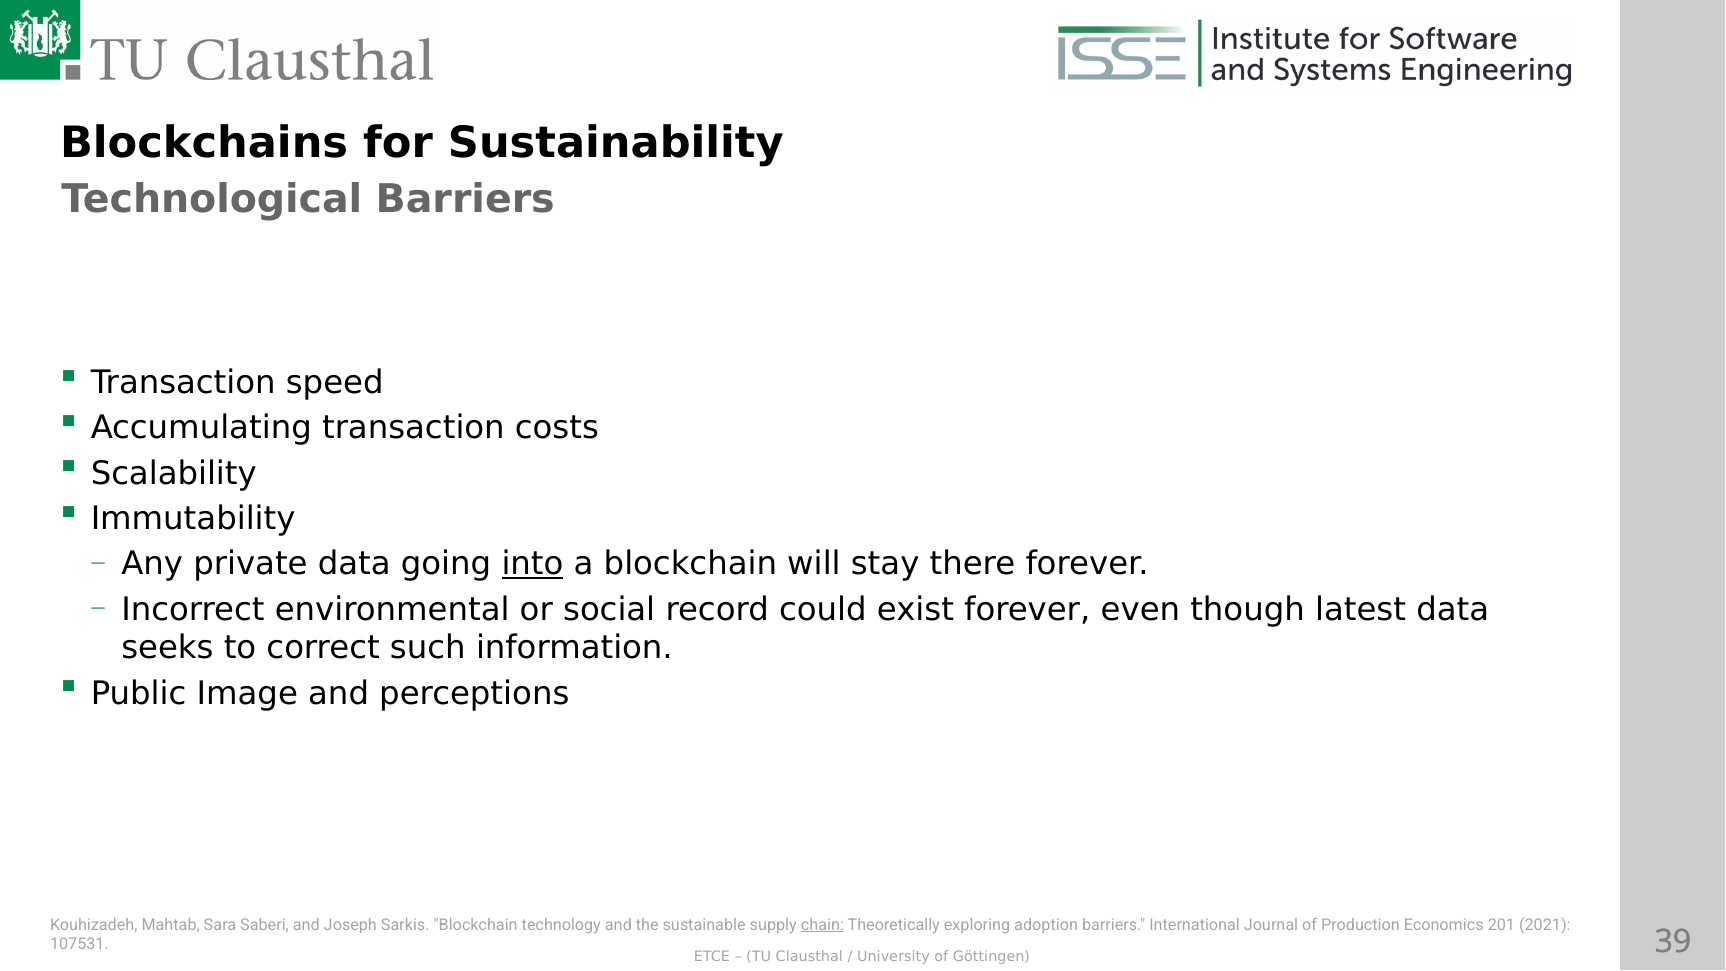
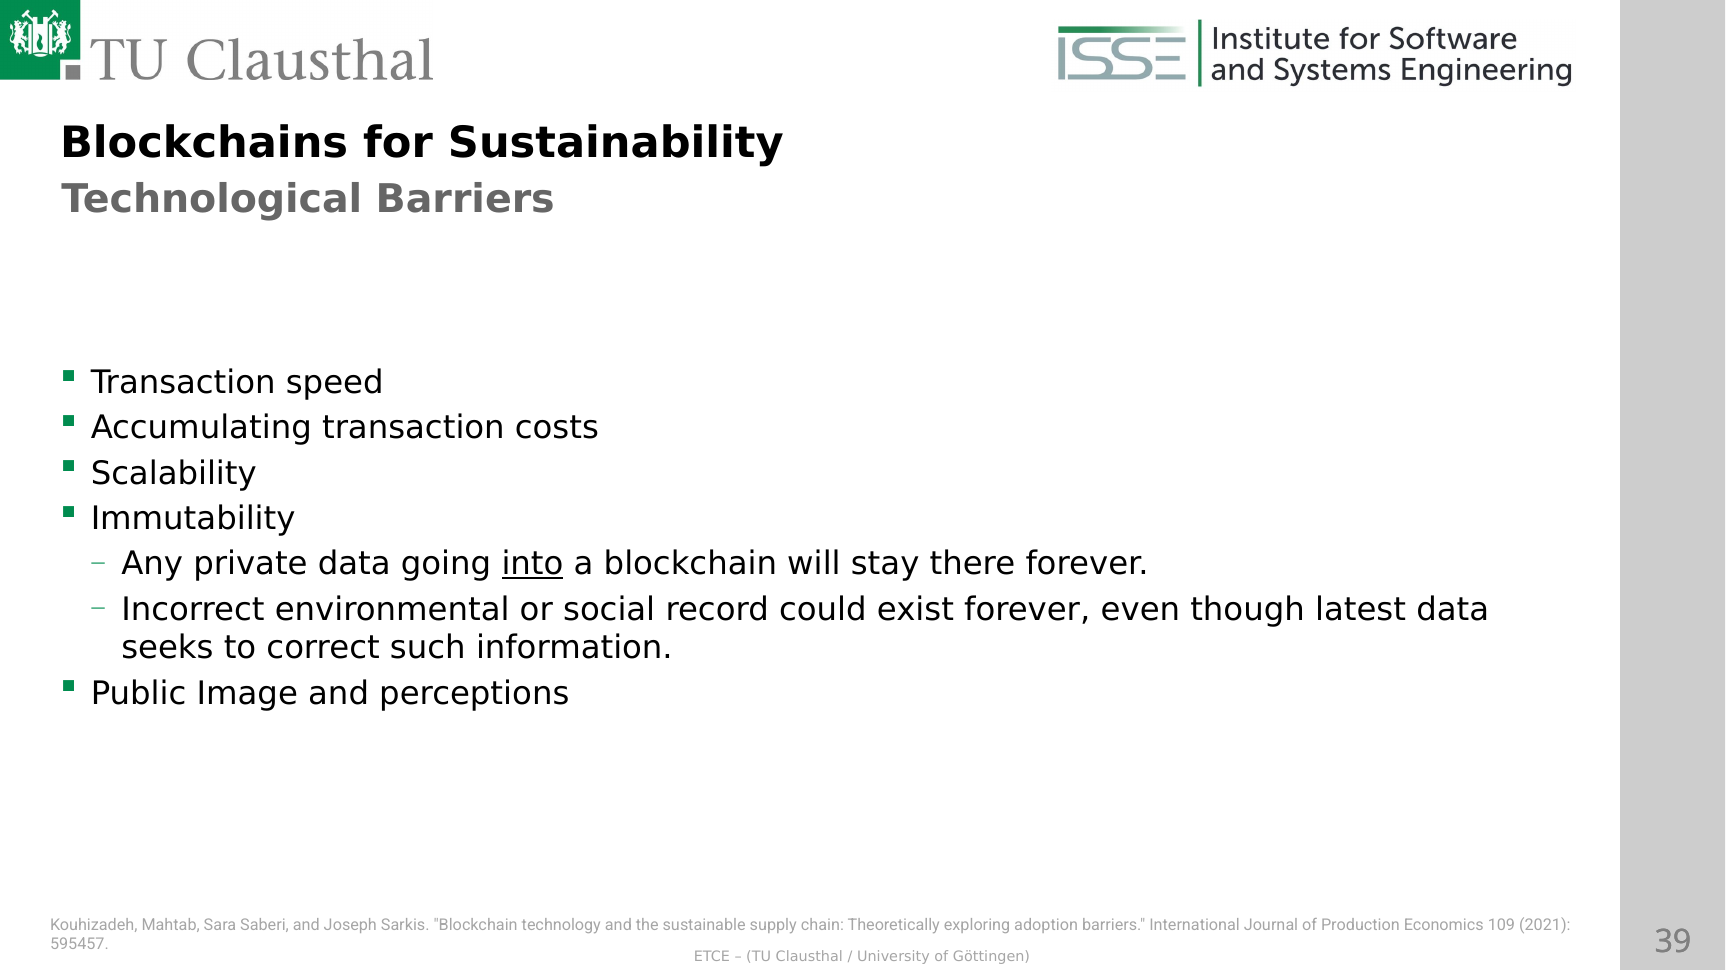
chain underline: present -> none
201: 201 -> 109
107531: 107531 -> 595457
